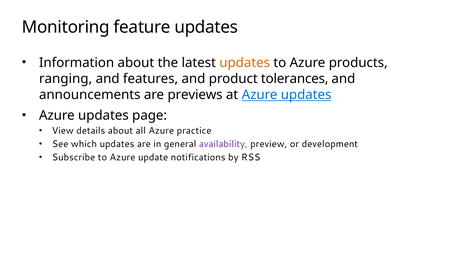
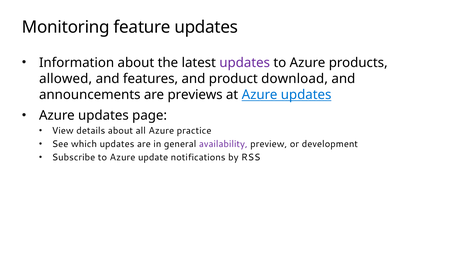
updates at (245, 63) colour: orange -> purple
ranging: ranging -> allowed
tolerances: tolerances -> download
